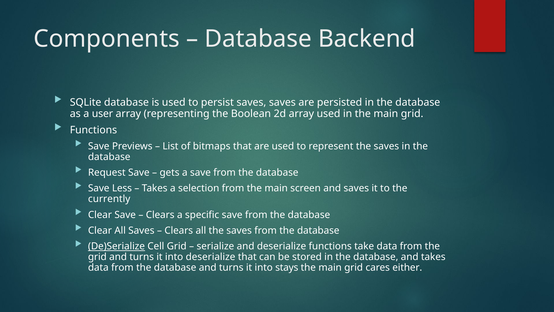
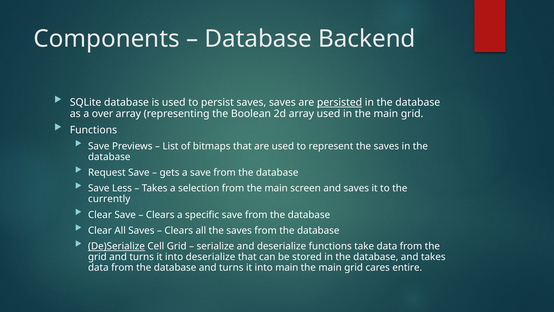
persisted underline: none -> present
user: user -> over
into stays: stays -> main
either: either -> entire
